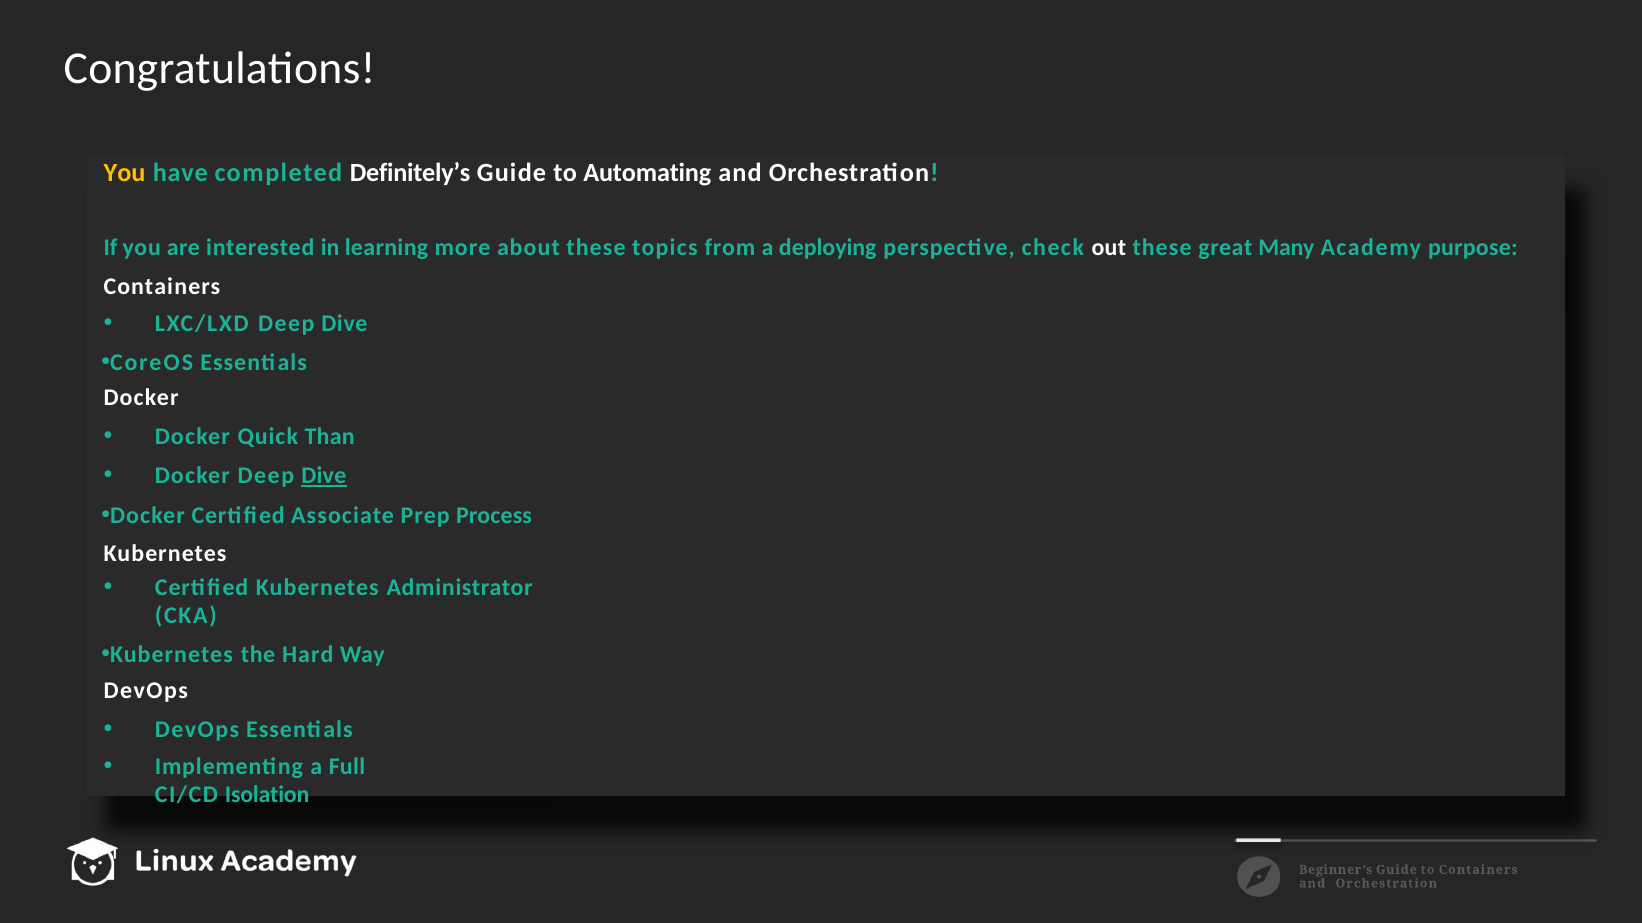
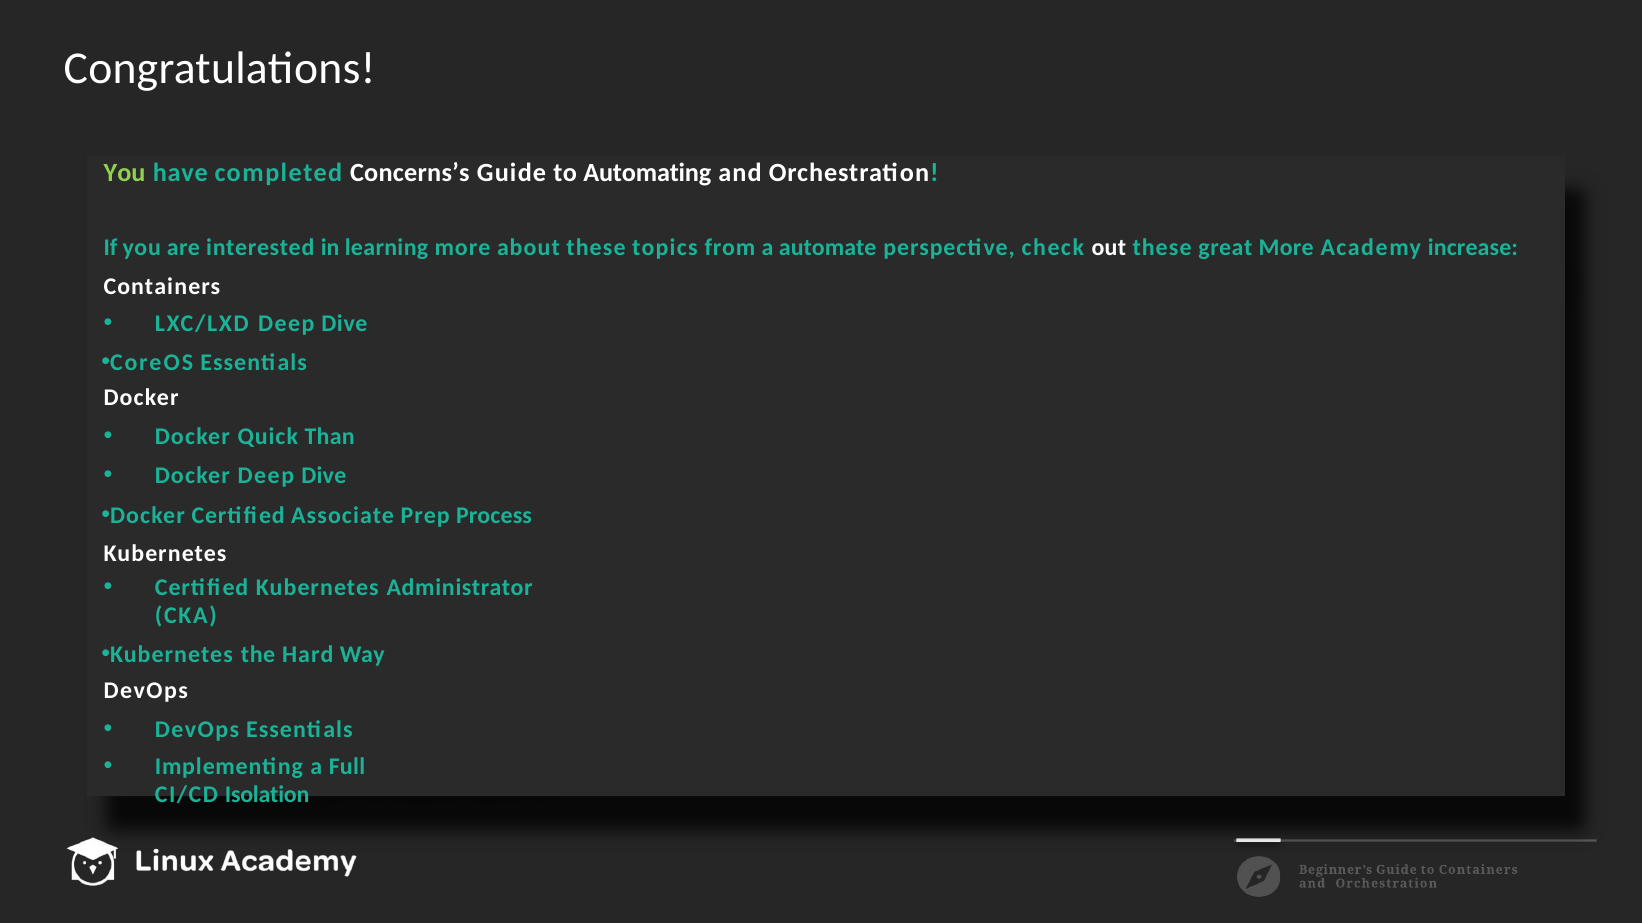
You at (125, 173) colour: yellow -> light green
Definitely’s: Definitely’s -> Concerns’s
deploying: deploying -> automate
great Many: Many -> More
purpose: purpose -> increase
Dive at (324, 476) underline: present -> none
